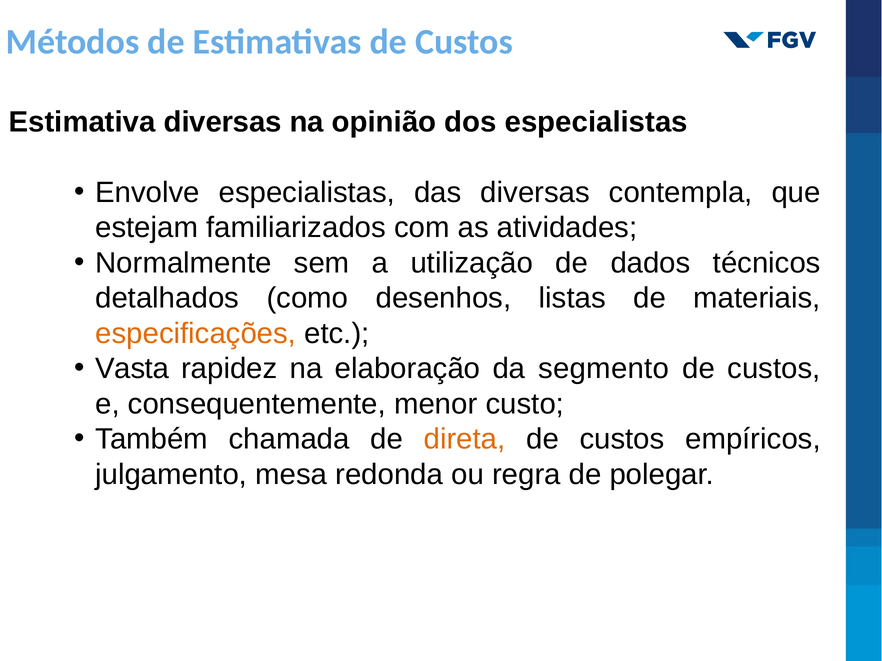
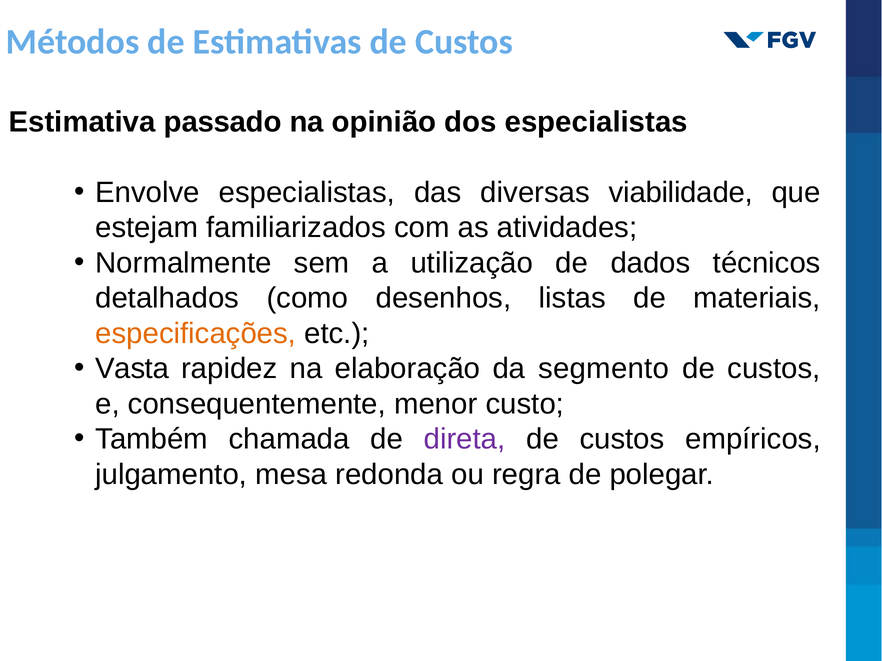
Estimativa diversas: diversas -> passado
contempla: contempla -> viabilidade
direta colour: orange -> purple
